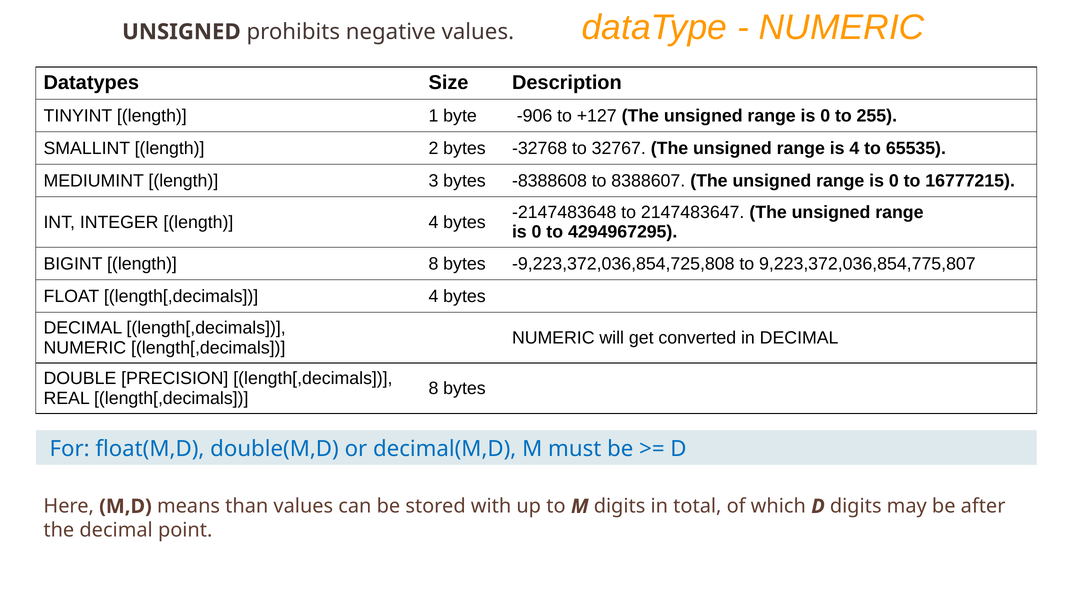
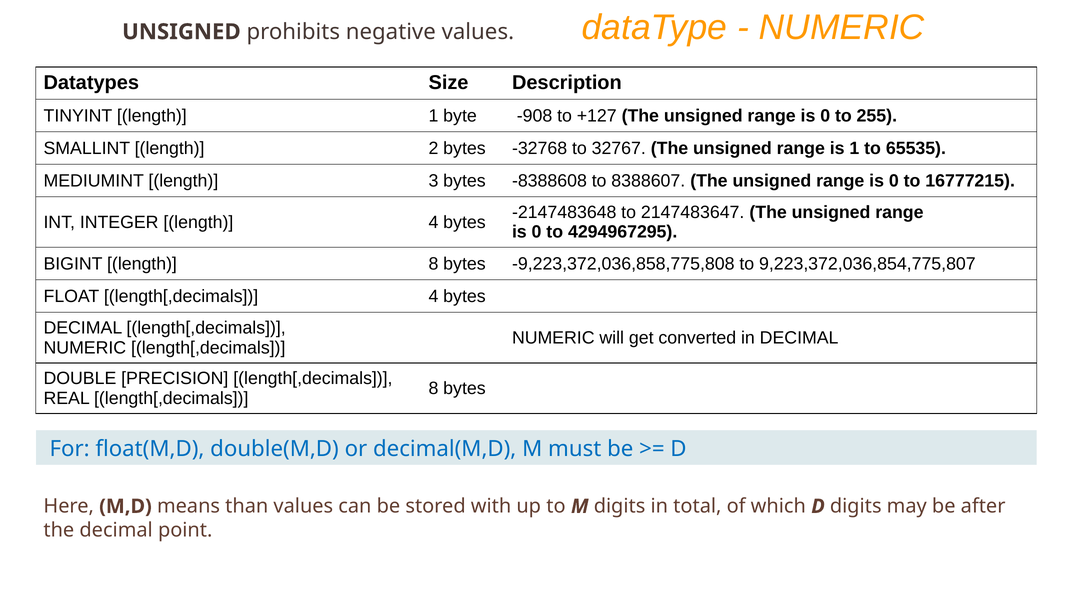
-906: -906 -> -908
is 4: 4 -> 1
-9,223,372,036,854,725,808: -9,223,372,036,854,725,808 -> -9,223,372,036,858,775,808
